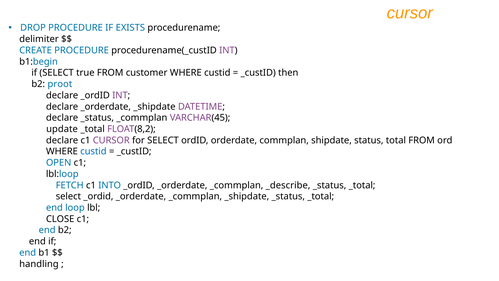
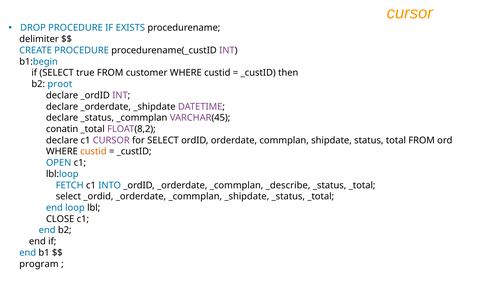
update: update -> conatin
custid at (93, 151) colour: blue -> orange
handling: handling -> program
